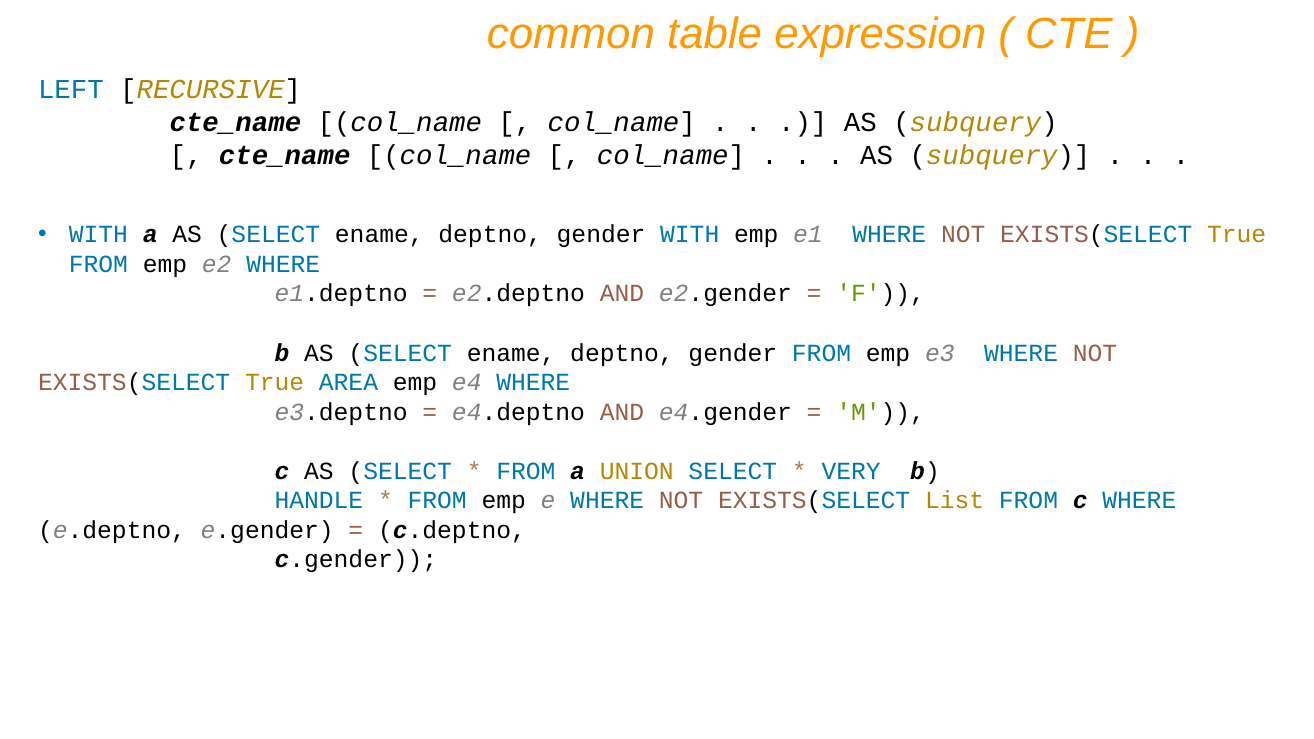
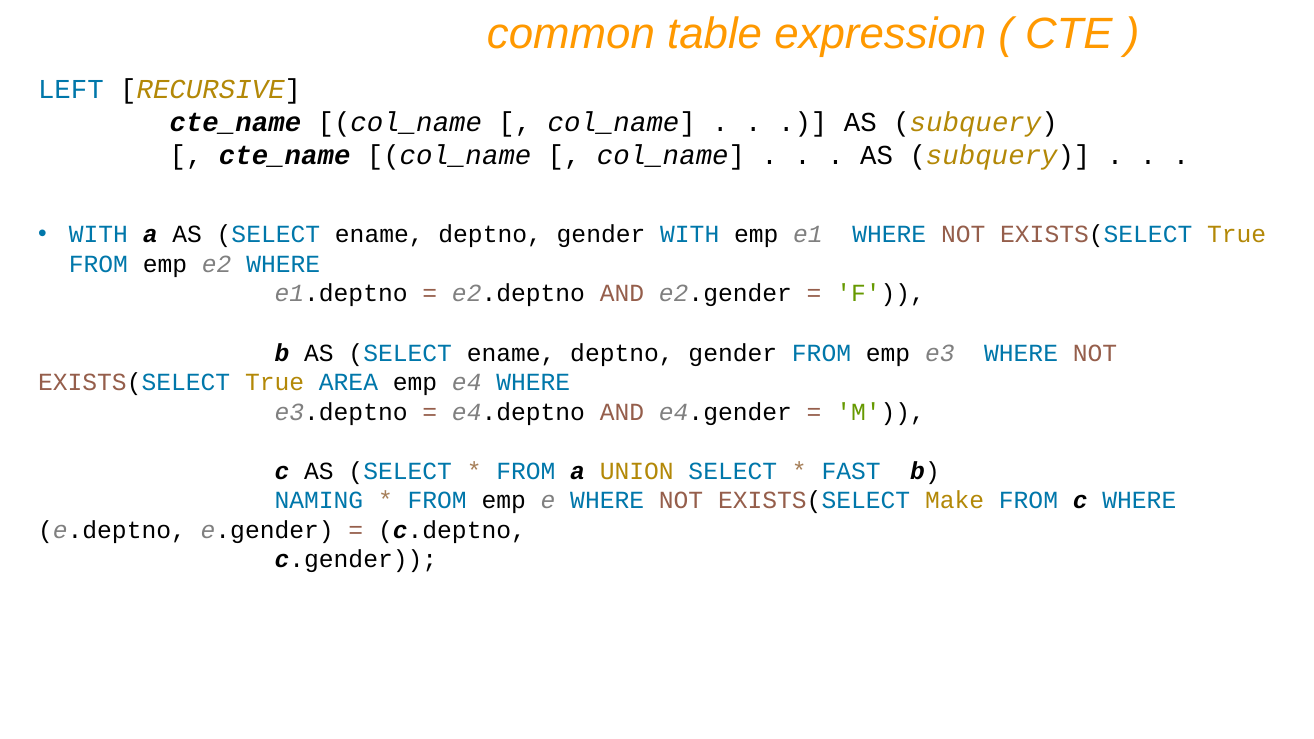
VERY: VERY -> FAST
HANDLE: HANDLE -> NAMING
List: List -> Make
